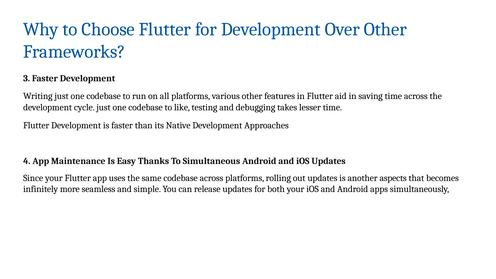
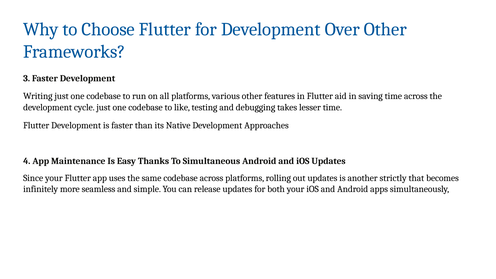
aspects: aspects -> strictly
